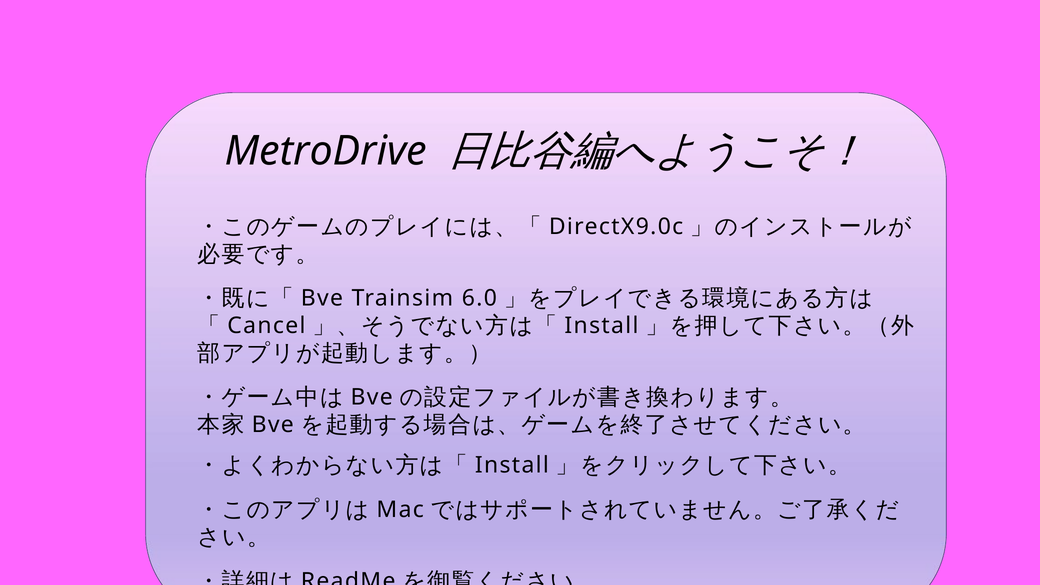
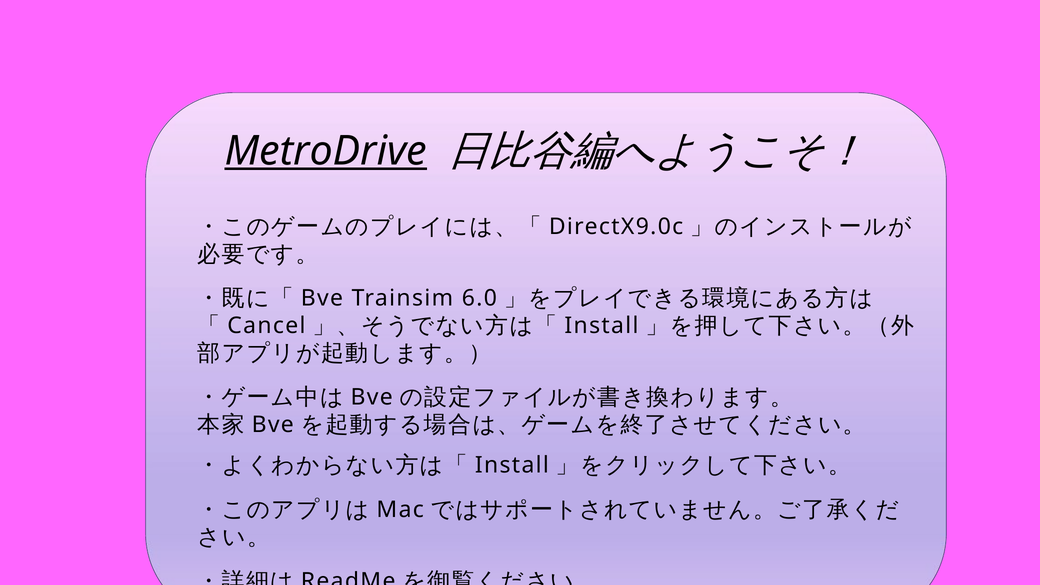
MetroDrive underline: none -> present
